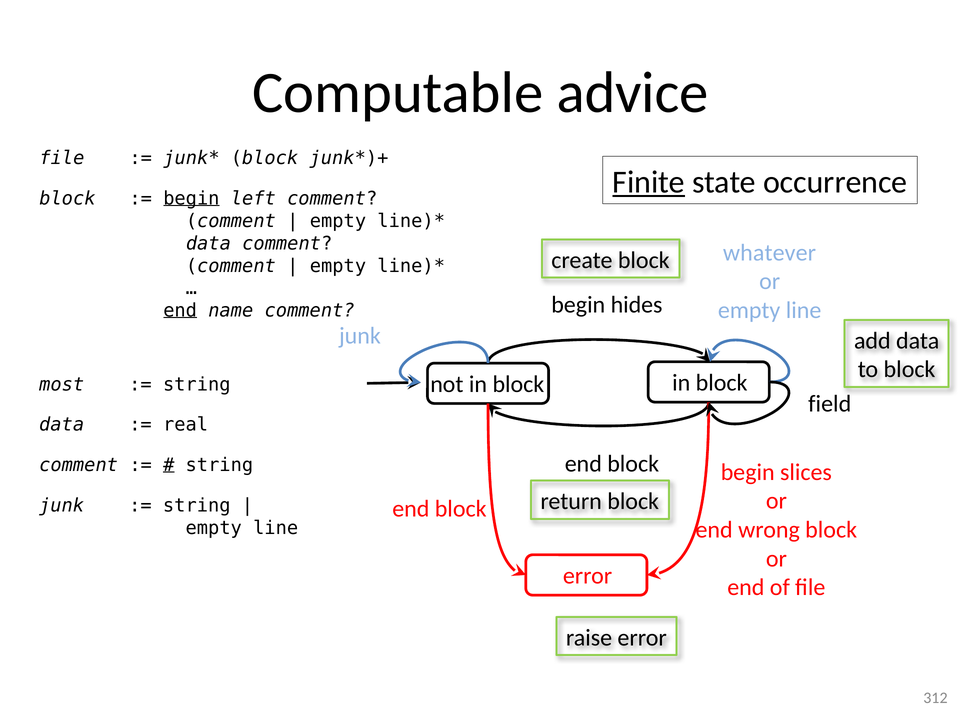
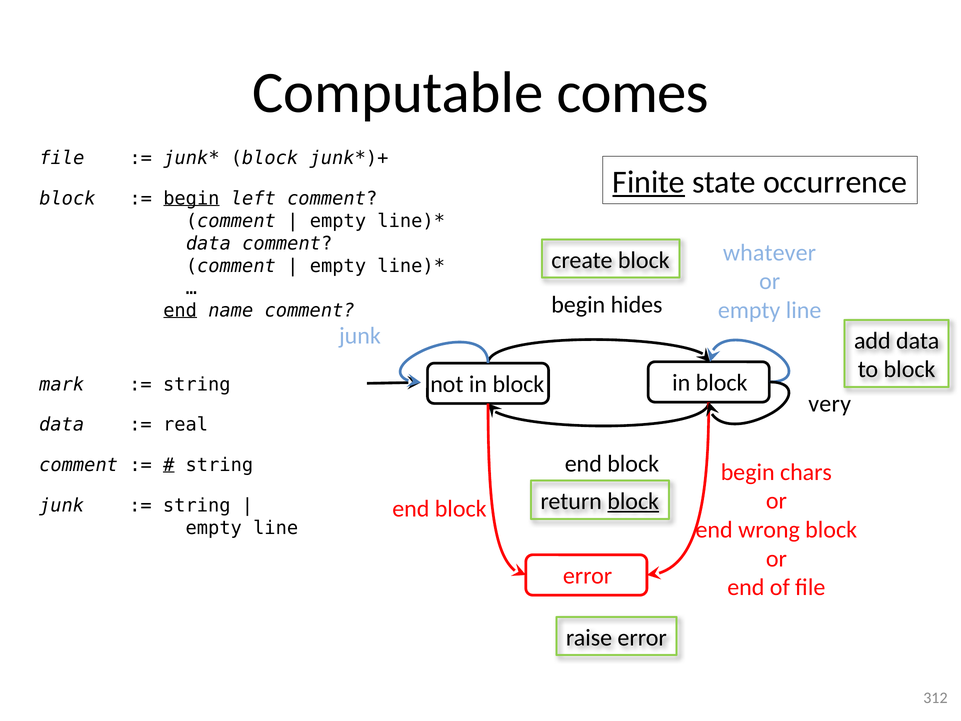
advice: advice -> comes
most: most -> mark
field: field -> very
slices: slices -> chars
block at (633, 501) underline: none -> present
